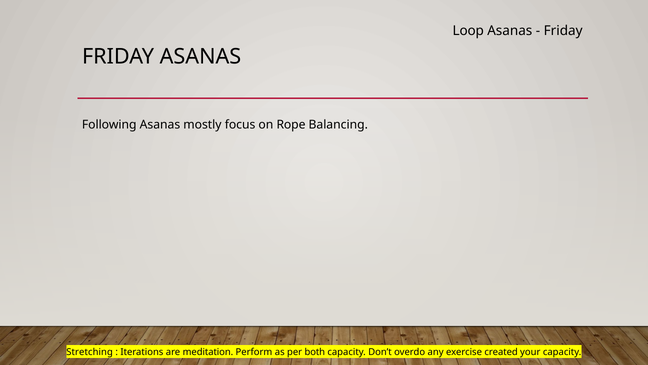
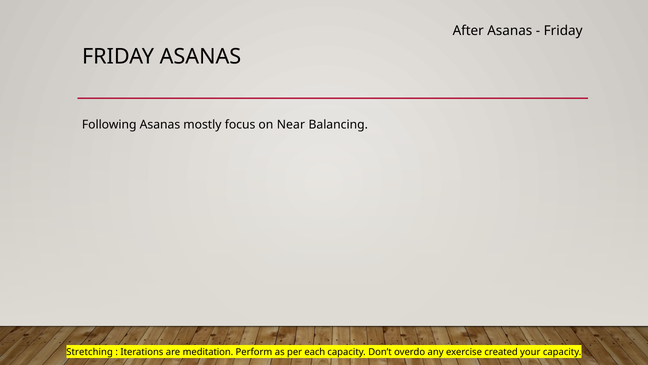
Loop: Loop -> After
Rope: Rope -> Near
both: both -> each
